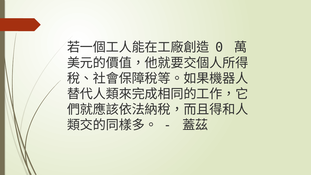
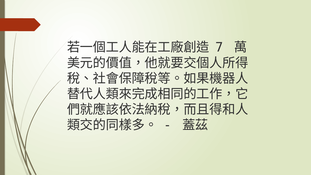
0: 0 -> 7
